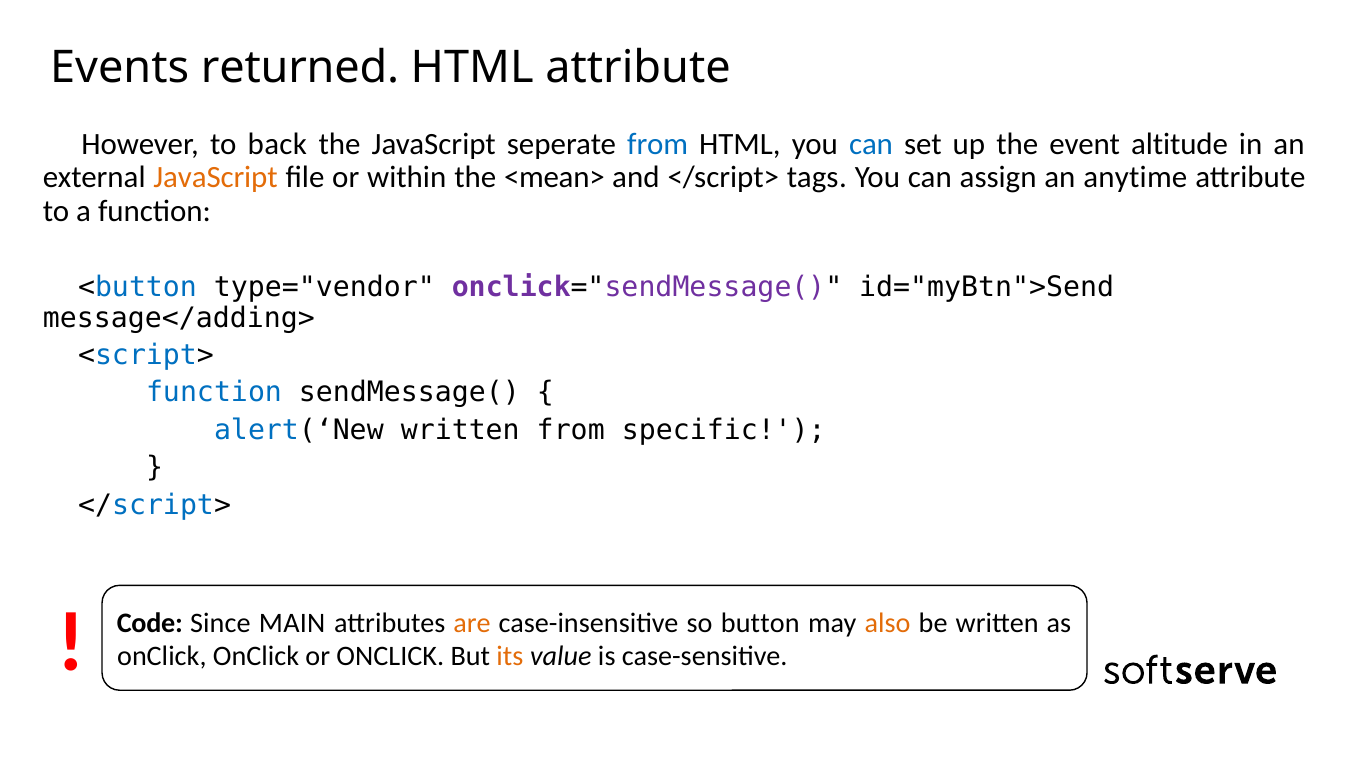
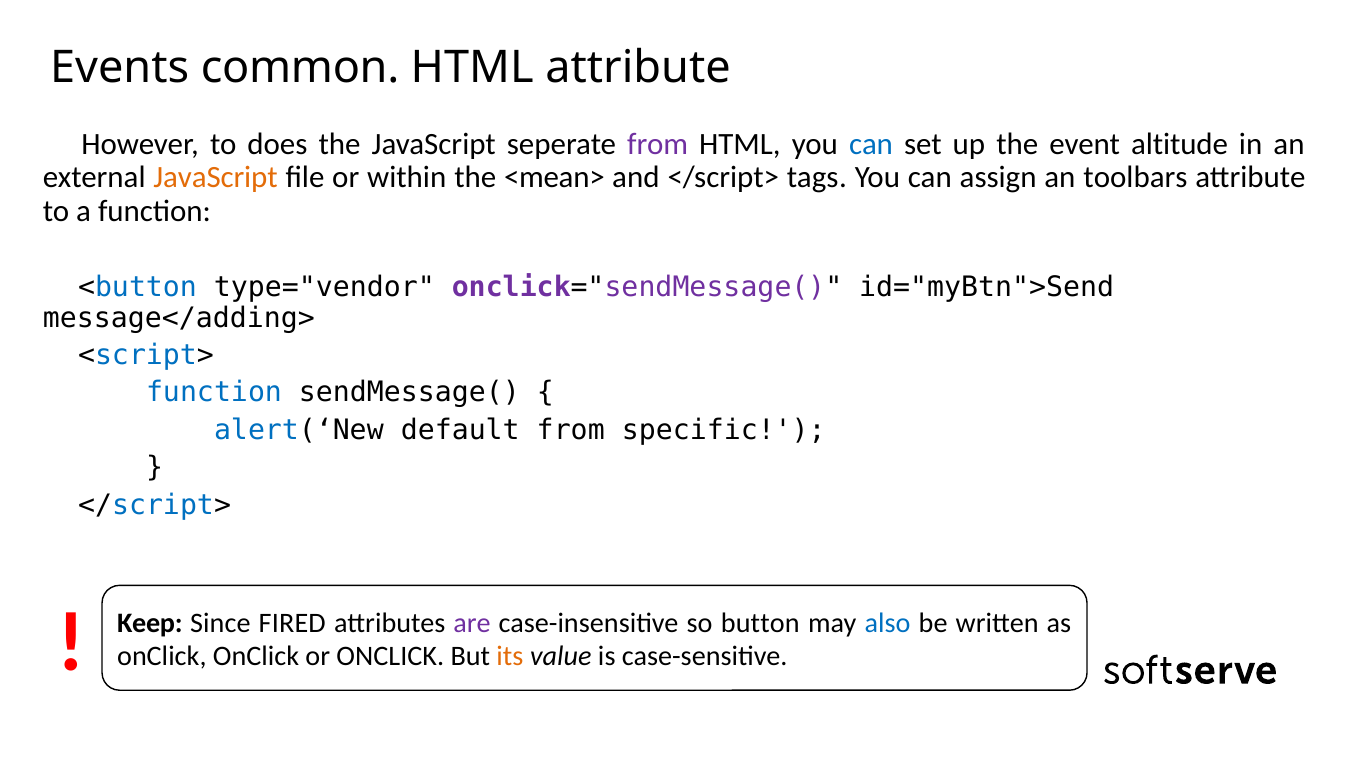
returned: returned -> common
back: back -> does
from at (658, 144) colour: blue -> purple
anytime: anytime -> toolbars
alert(‘New written: written -> default
Code: Code -> Keep
MAIN: MAIN -> FIRED
are colour: orange -> purple
also colour: orange -> blue
